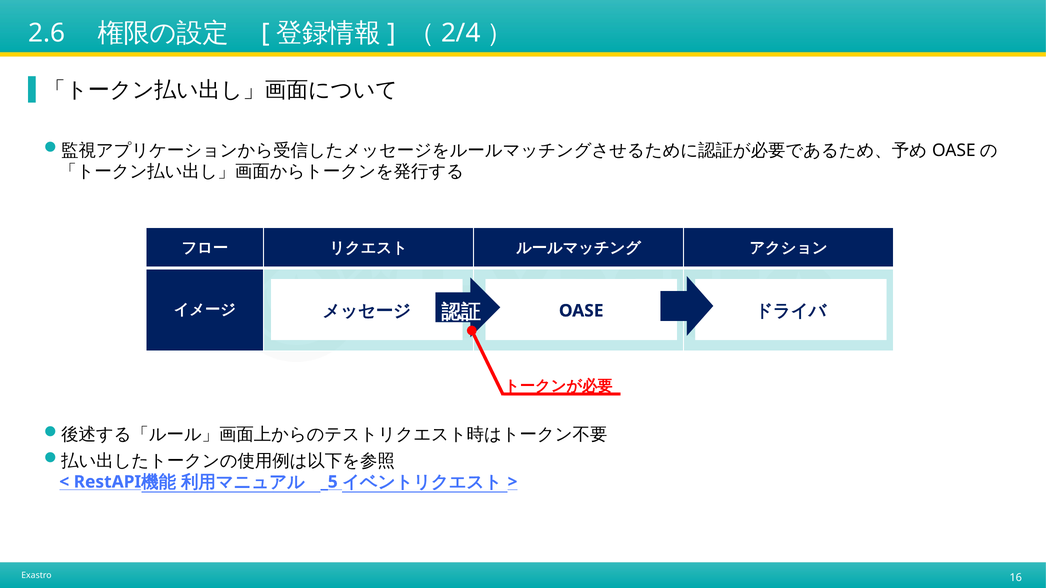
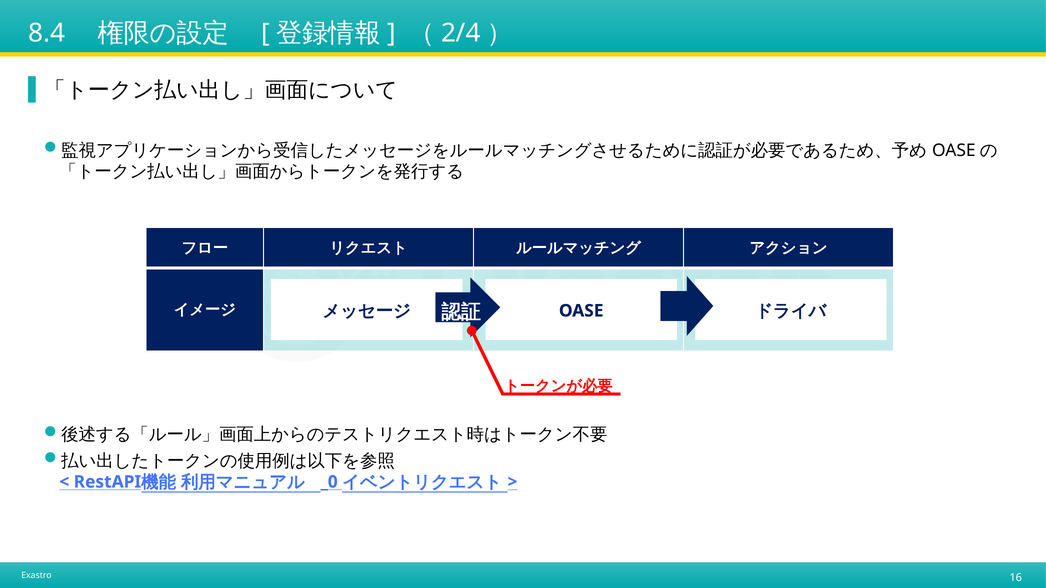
2.6: 2.6 -> 8.4
_5: _5 -> _0
